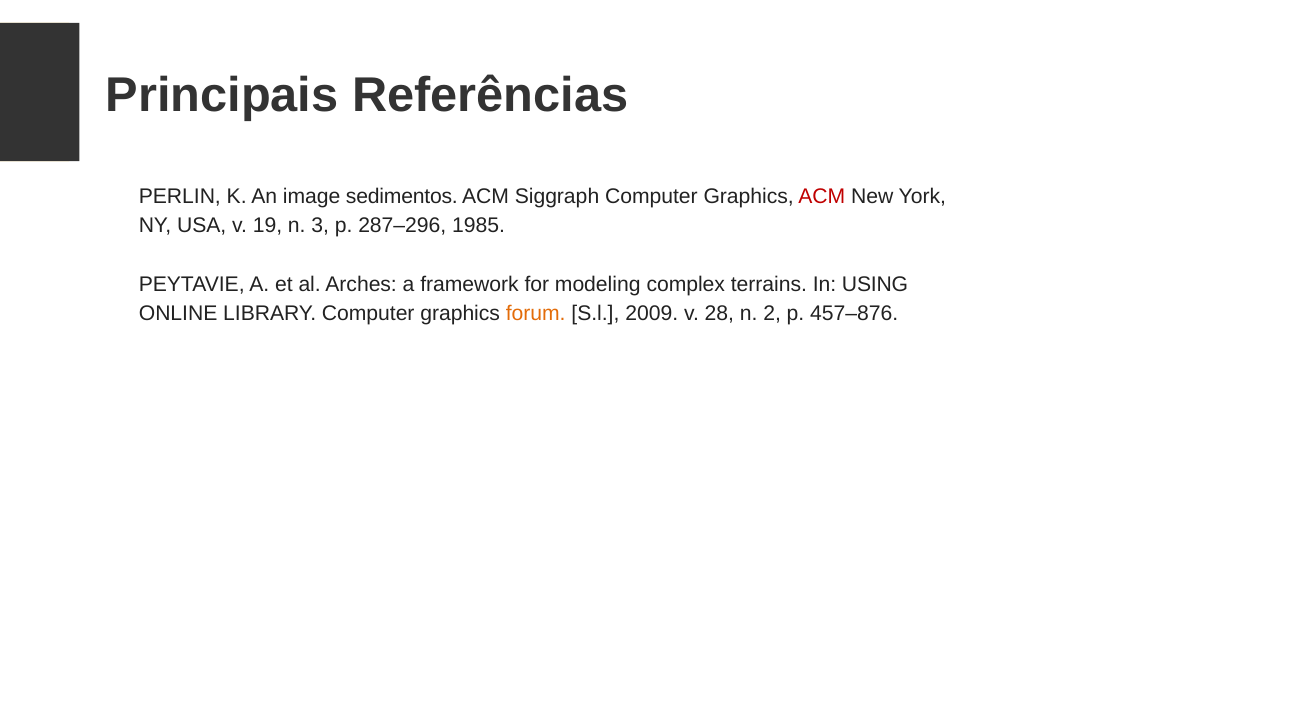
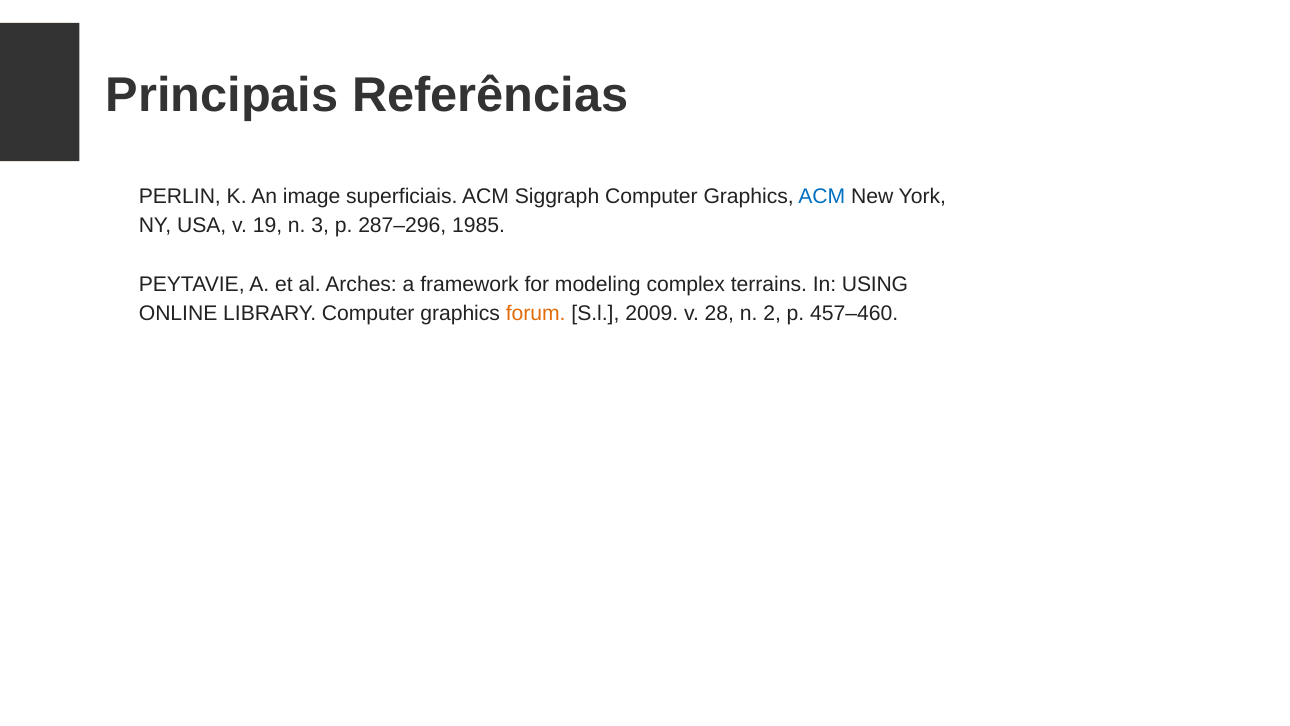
sedimentos: sedimentos -> superficiais
ACM at (822, 197) colour: red -> blue
457–876: 457–876 -> 457–460
